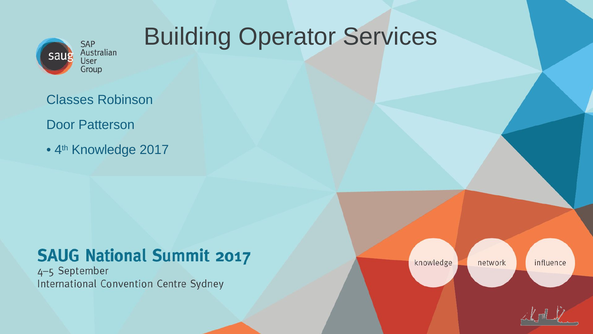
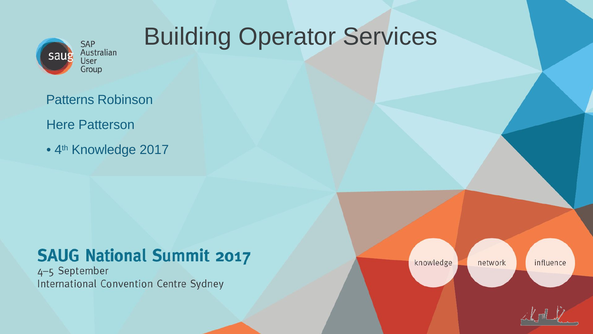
Classes: Classes -> Patterns
Door: Door -> Here
